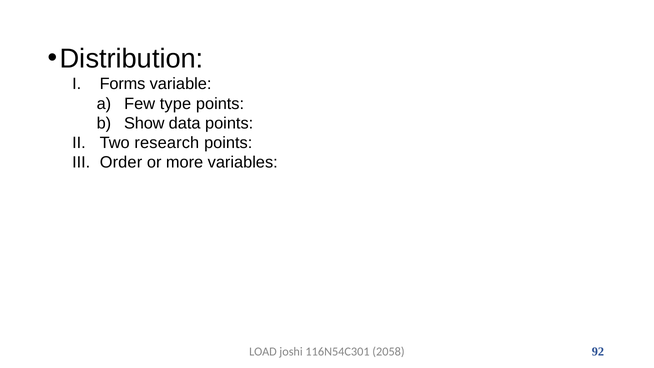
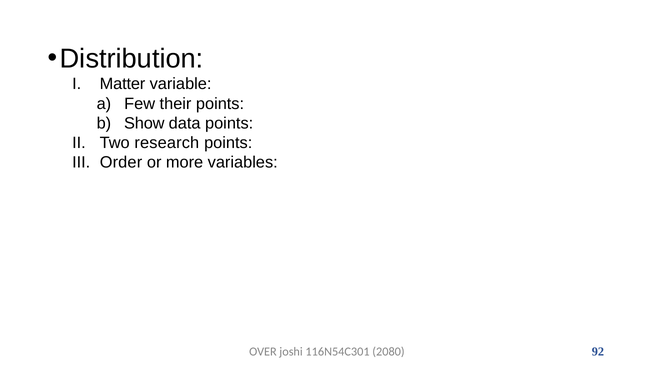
Forms: Forms -> Matter
type: type -> their
LOAD: LOAD -> OVER
2058: 2058 -> 2080
